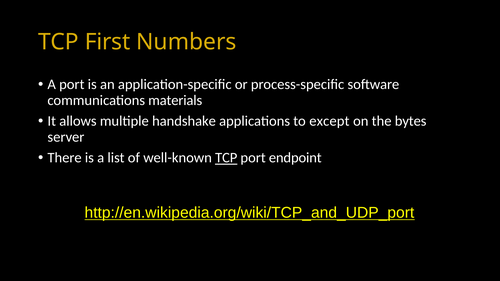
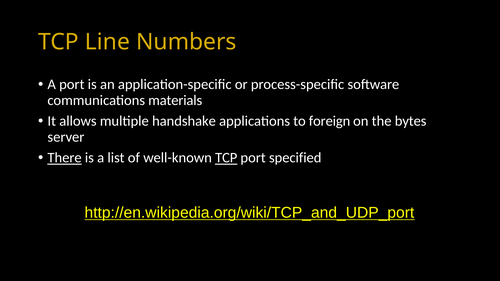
First: First -> Line
except: except -> foreign
There underline: none -> present
endpoint: endpoint -> specified
